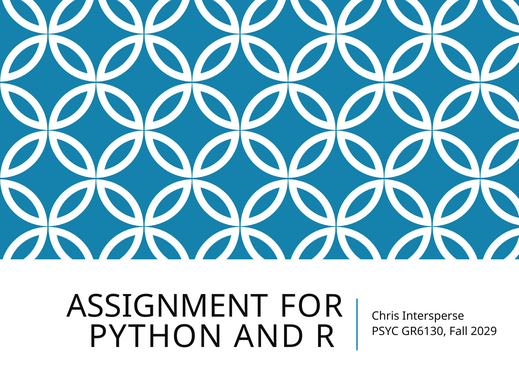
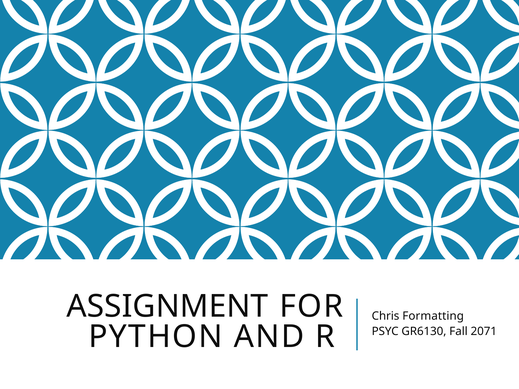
Intersperse: Intersperse -> Formatting
2029: 2029 -> 2071
